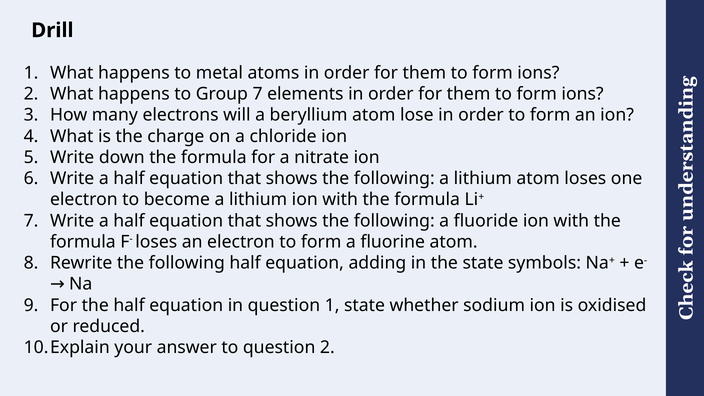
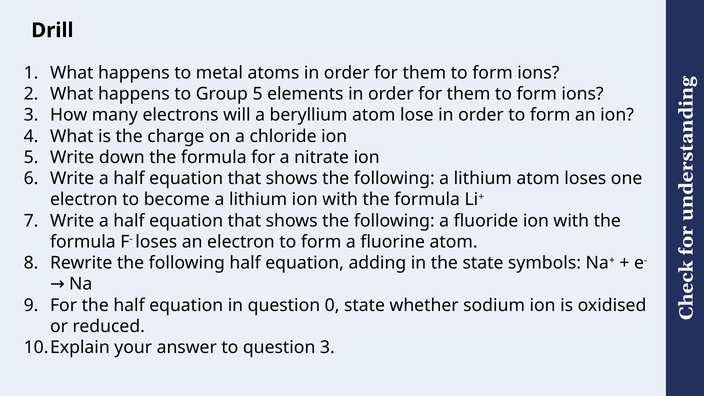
Group 7: 7 -> 5
question 1: 1 -> 0
question 2: 2 -> 3
